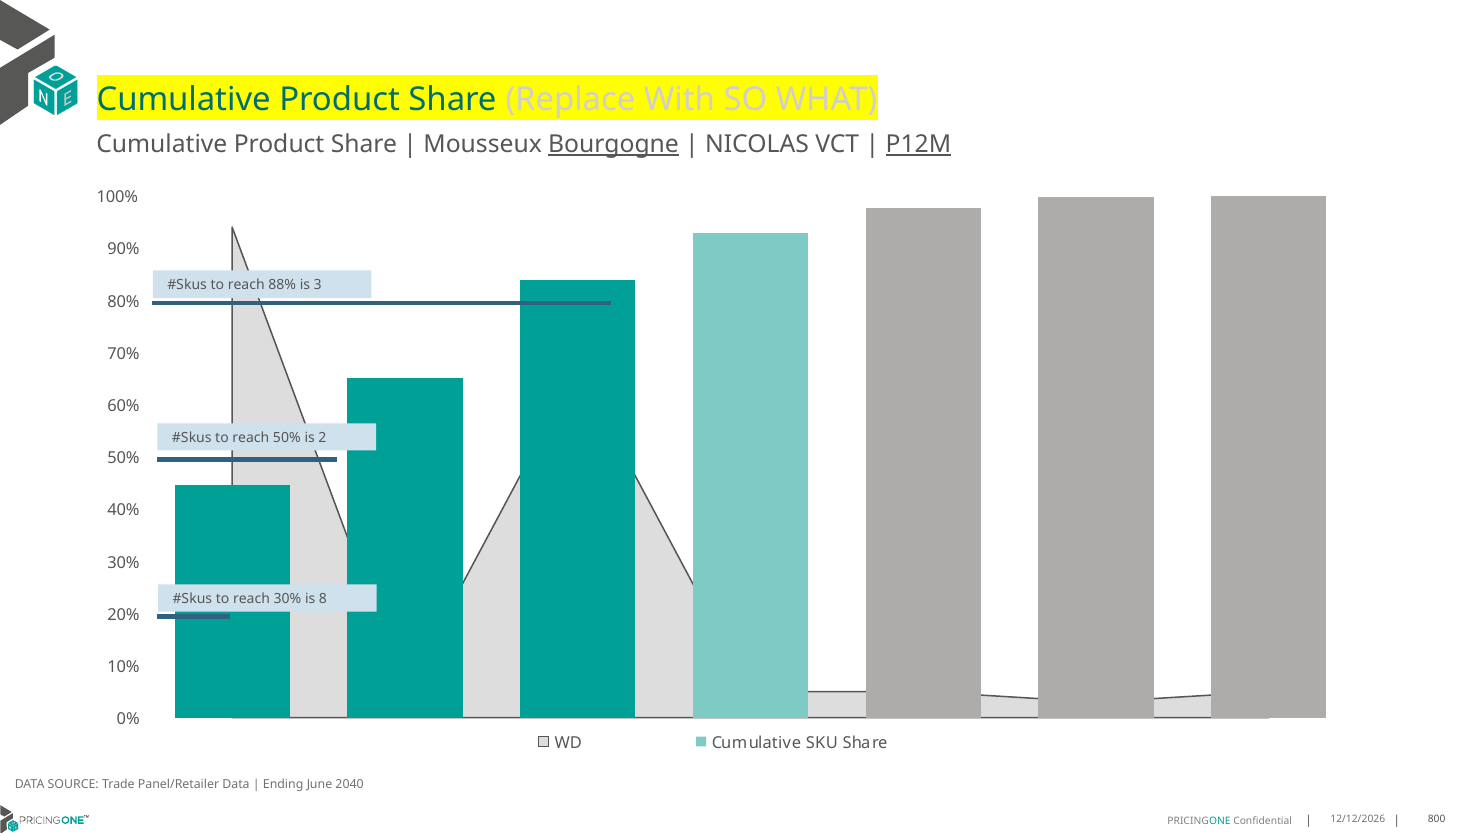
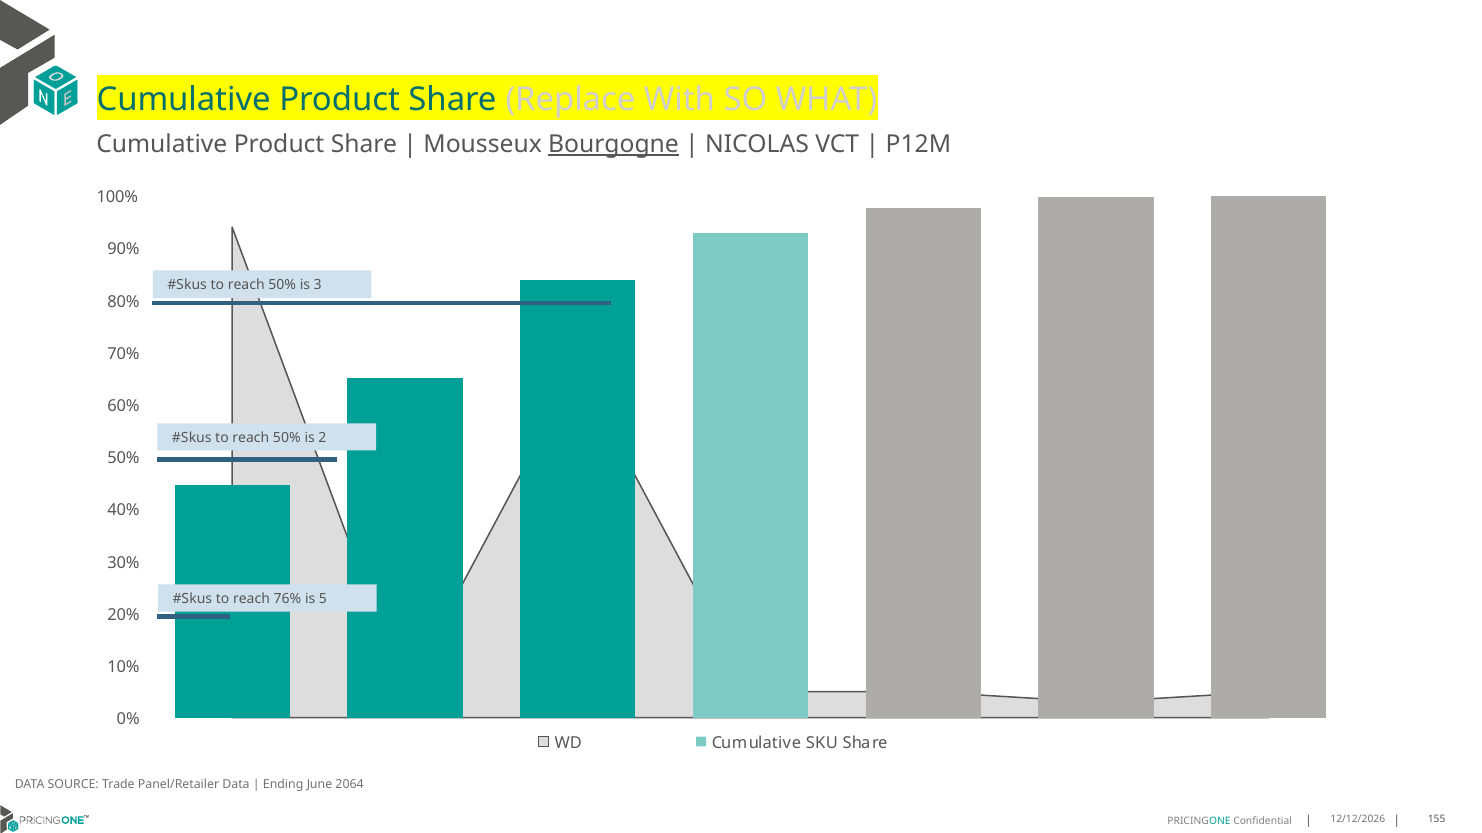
P12M underline: present -> none
88% at (282, 285): 88% -> 50%
reach 30%: 30% -> 76%
8: 8 -> 5
2040: 2040 -> 2064
800: 800 -> 155
